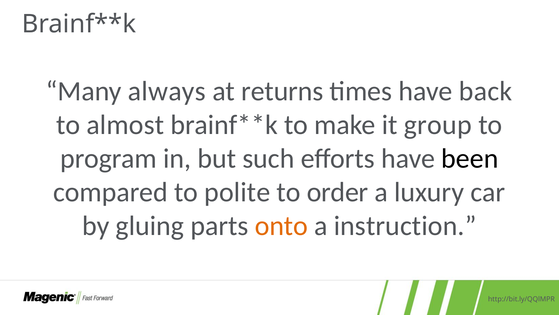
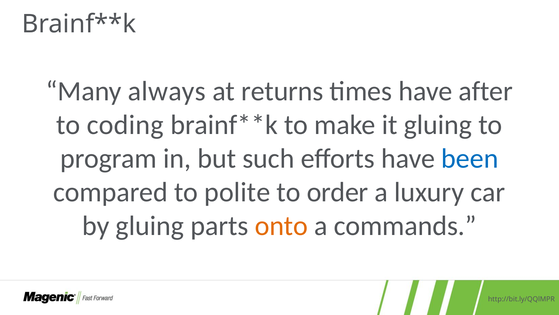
back: back -> after
almost: almost -> coding
it group: group -> gluing
been colour: black -> blue
instruction: instruction -> commands
